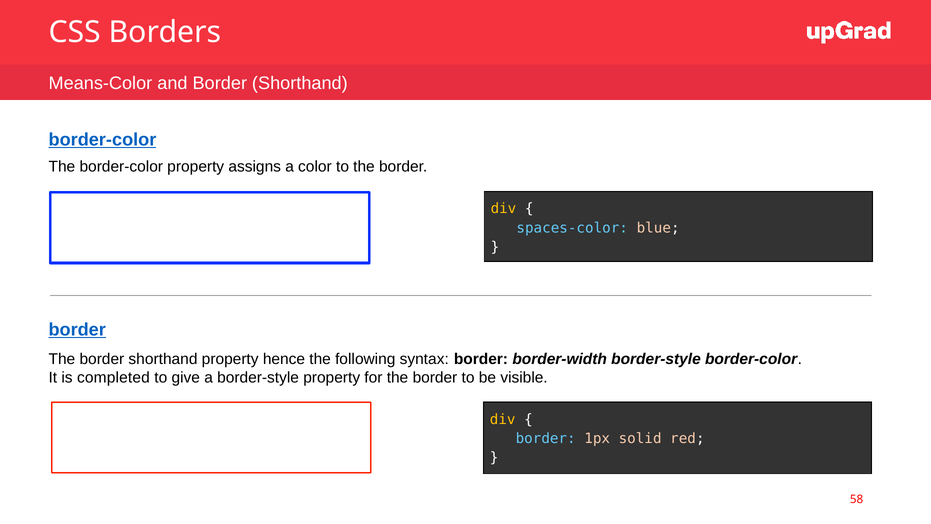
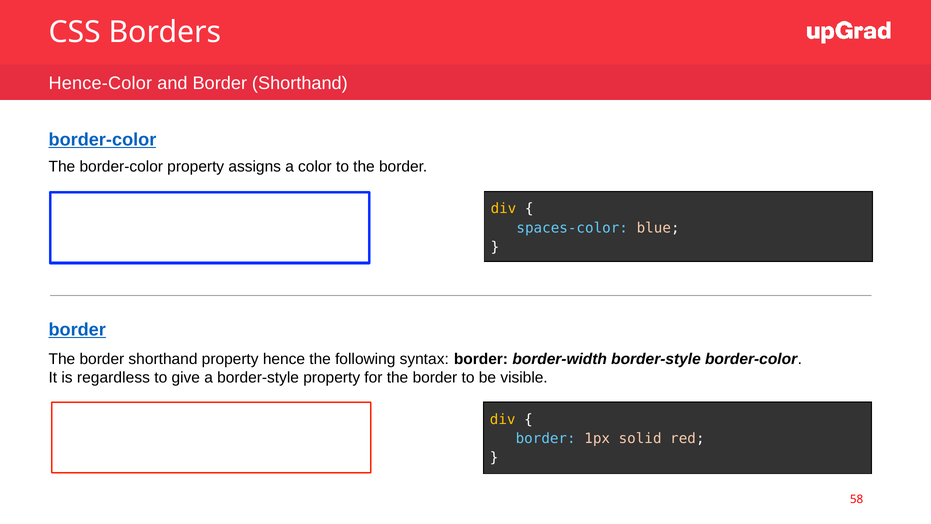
Means-Color: Means-Color -> Hence-Color
completed: completed -> regardless
